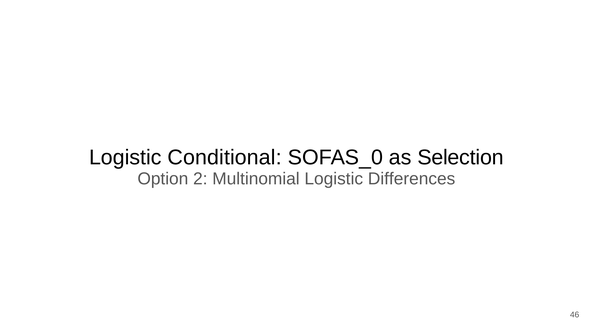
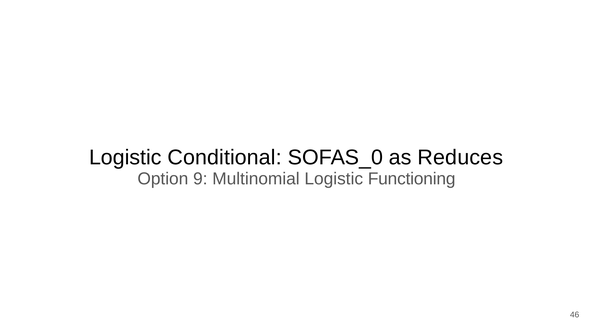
Selection: Selection -> Reduces
2: 2 -> 9
Differences: Differences -> Functioning
